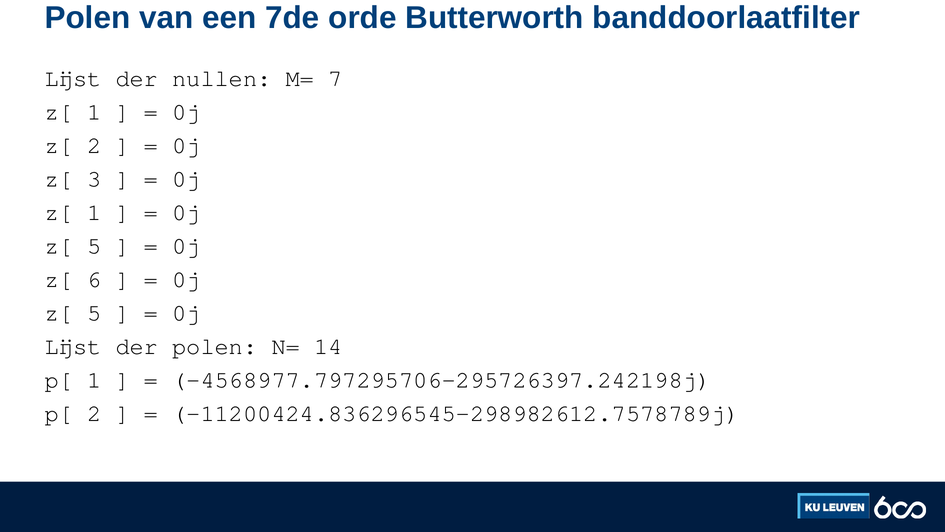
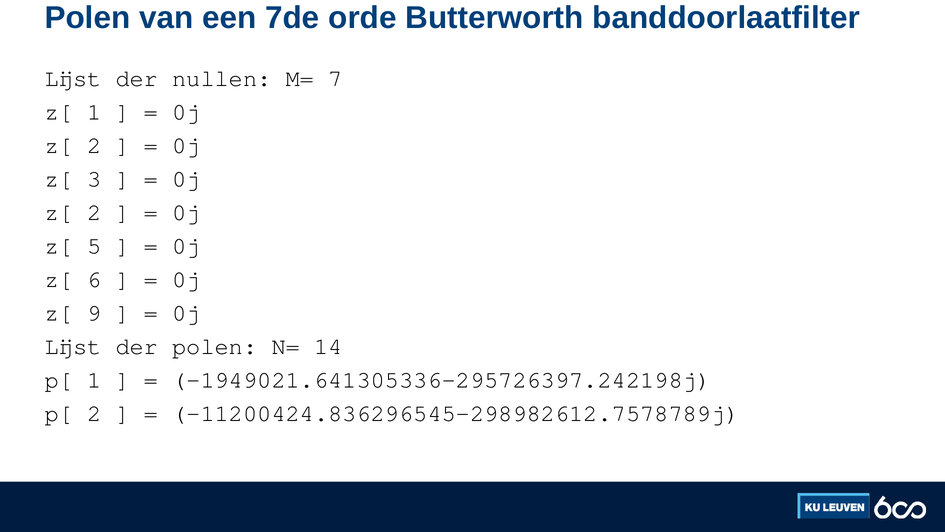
1 at (94, 212): 1 -> 2
5 at (94, 313): 5 -> 9
-4568977.797295706-295726397.242198j: -4568977.797295706-295726397.242198j -> -1949021.641305336-295726397.242198j
